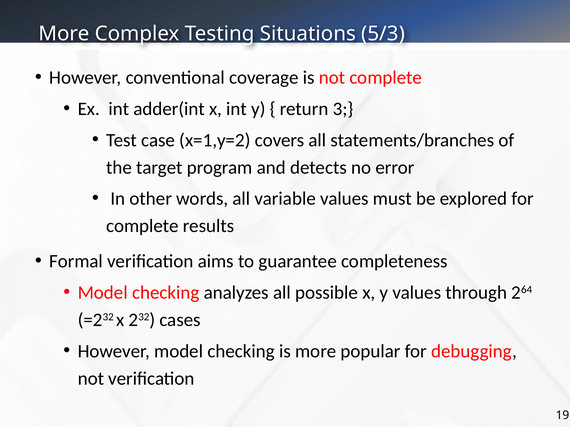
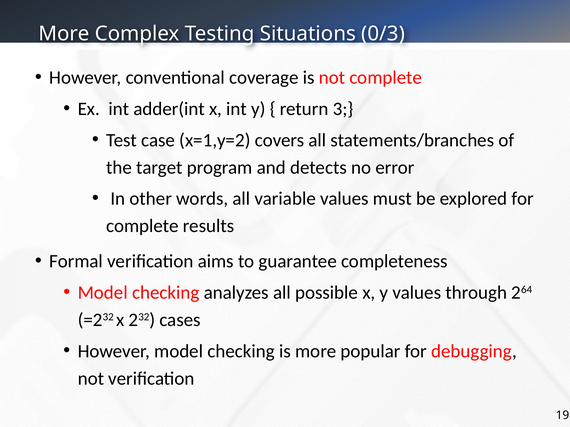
5/3: 5/3 -> 0/3
